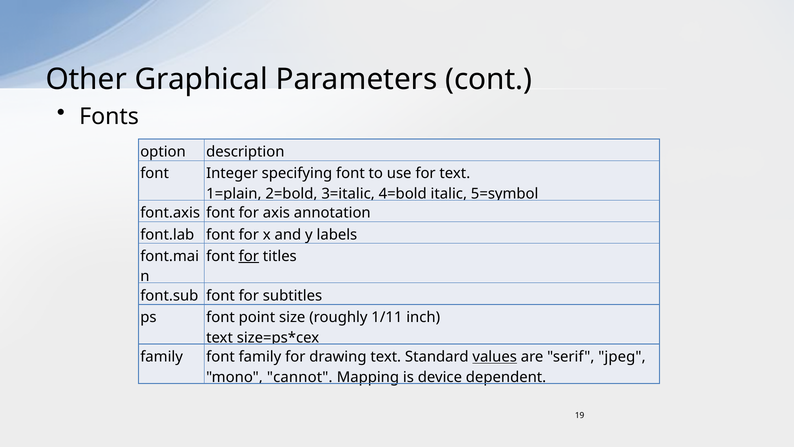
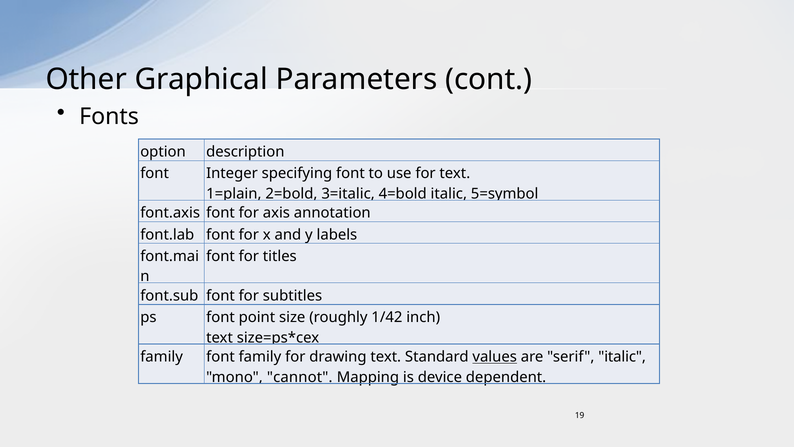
for at (249, 256) underline: present -> none
1/11: 1/11 -> 1/42
serif jpeg: jpeg -> italic
